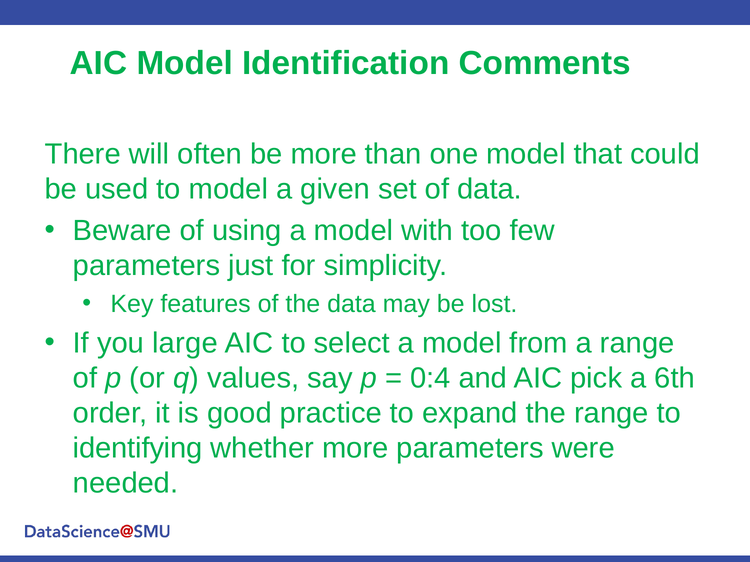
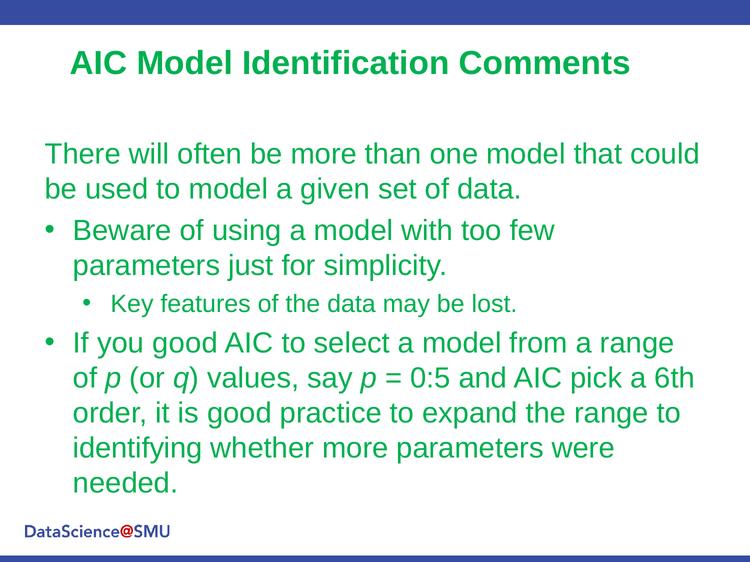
you large: large -> good
0:4: 0:4 -> 0:5
